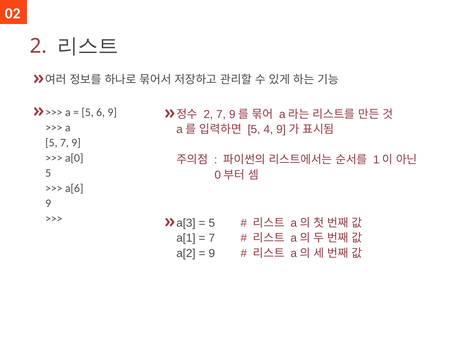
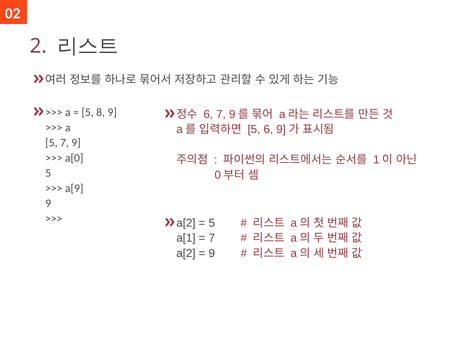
6: 6 -> 8
2 at (208, 114): 2 -> 6
5 4: 4 -> 6
a[6: a[6 -> a[9
a[3 at (186, 223): a[3 -> a[2
